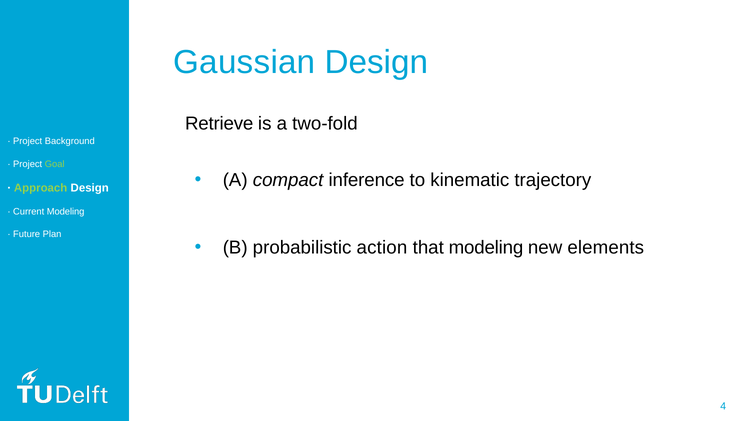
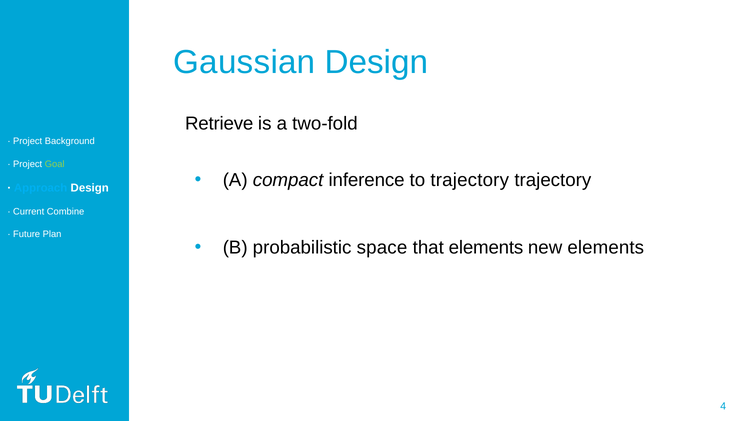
to kinematic: kinematic -> trajectory
Approach colour: light green -> light blue
Current Modeling: Modeling -> Combine
action: action -> space
that modeling: modeling -> elements
